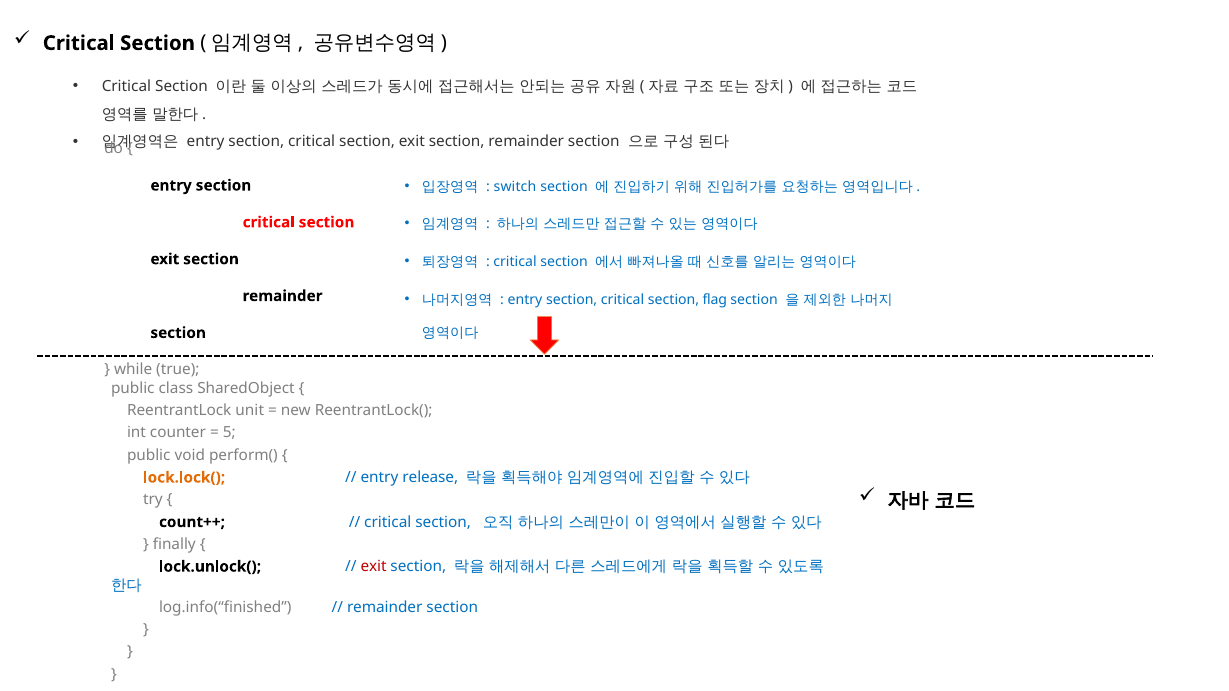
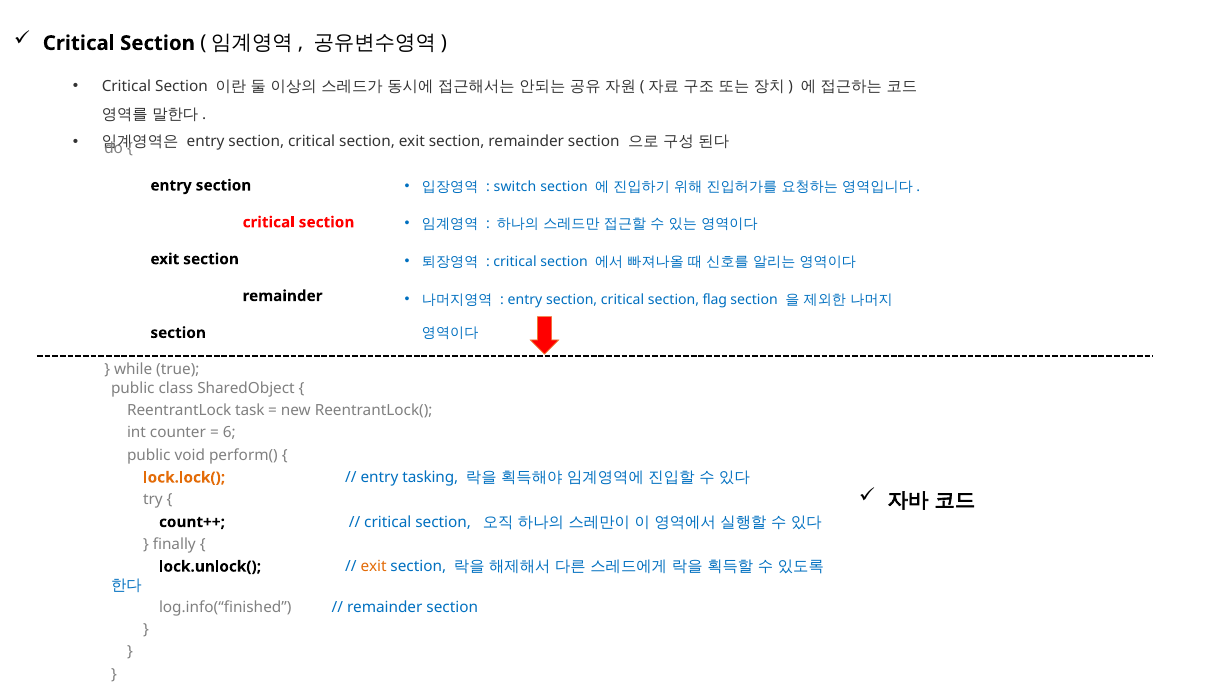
unit: unit -> task
5: 5 -> 6
release: release -> tasking
exit at (374, 567) colour: red -> orange
